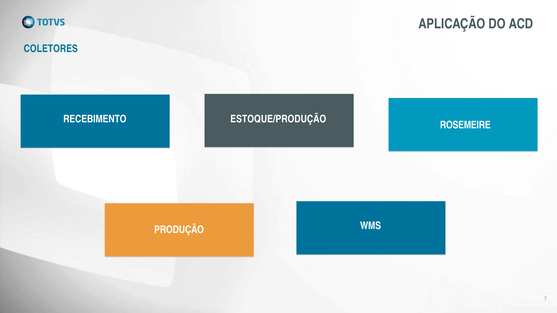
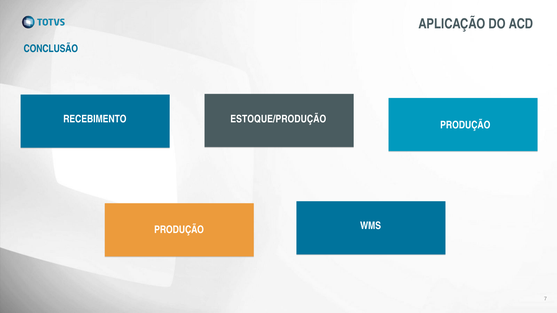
COLETORES: COLETORES -> CONCLUSÃO
ROSEMEIRE at (465, 125): ROSEMEIRE -> PRODUÇÃO
